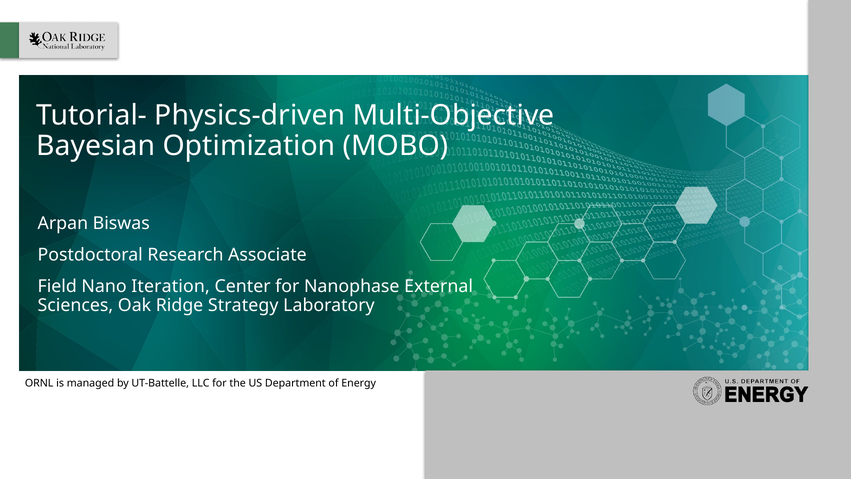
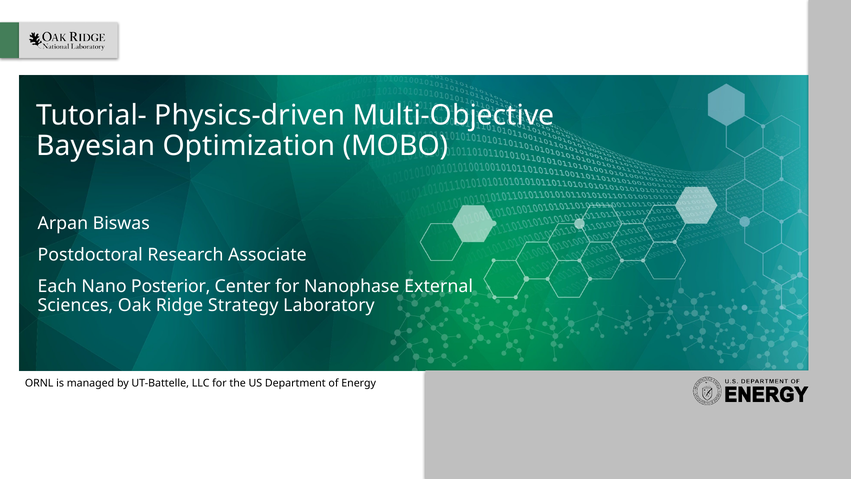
Field: Field -> Each
Iteration: Iteration -> Posterior
